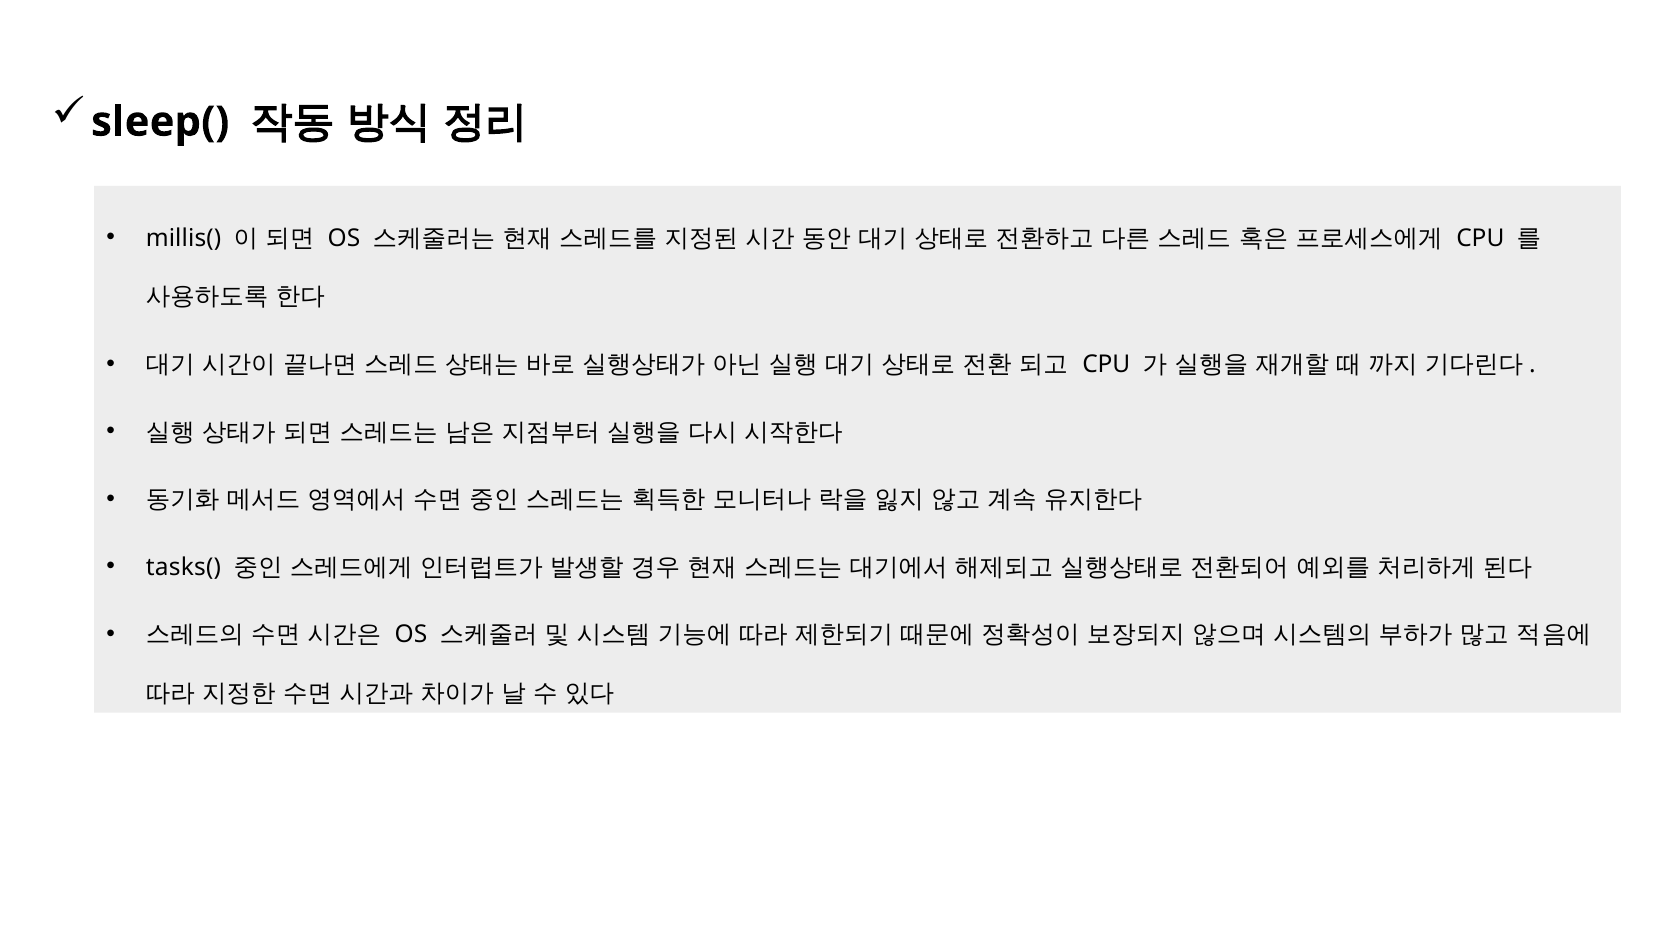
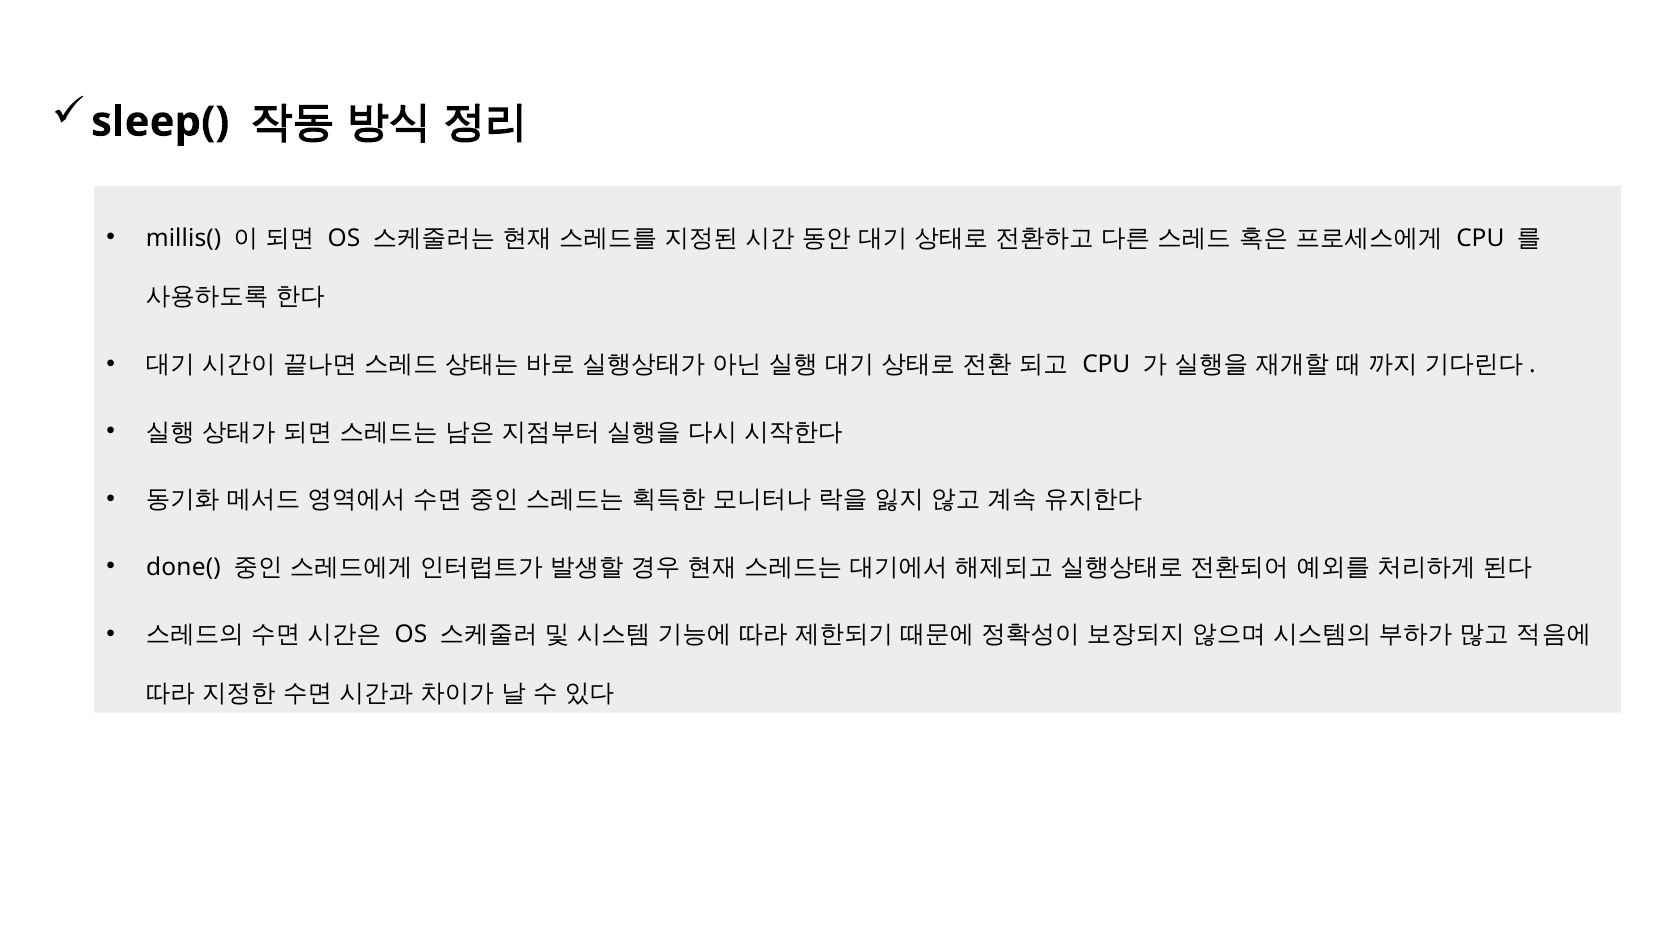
tasks(: tasks( -> done(
